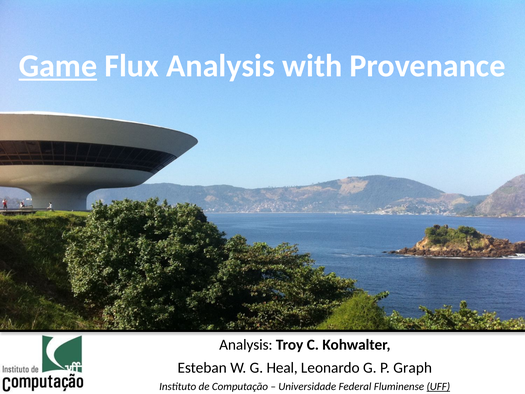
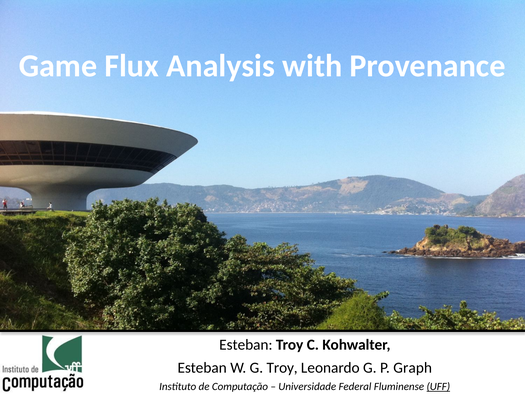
Game underline: present -> none
Analysis at (246, 345): Analysis -> Esteban
G Heal: Heal -> Troy
